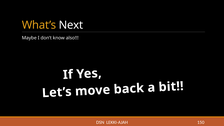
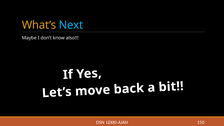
Next colour: white -> light blue
